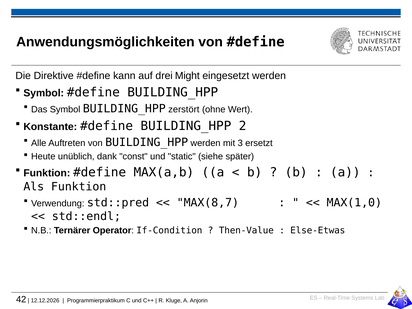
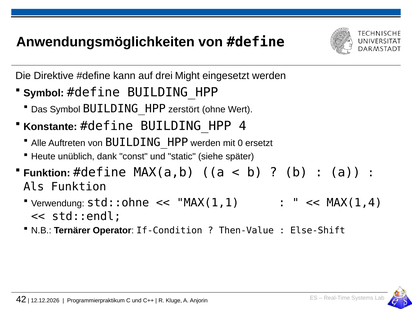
2: 2 -> 4
3: 3 -> 0
std::pred: std::pred -> std::ohne
MAX(8,7: MAX(8,7 -> MAX(1,1
MAX(1,0: MAX(1,0 -> MAX(1,4
Else-Etwas: Else-Etwas -> Else-Shift
